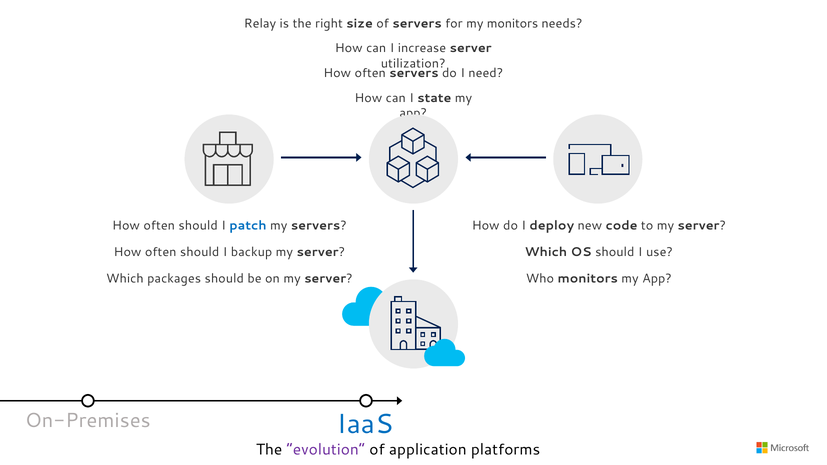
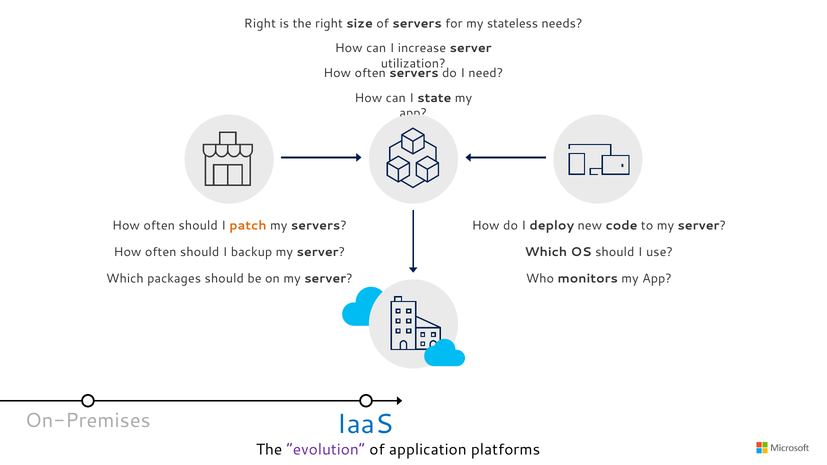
Relay at (260, 23): Relay -> Right
my monitors: monitors -> stateless
patch colour: blue -> orange
